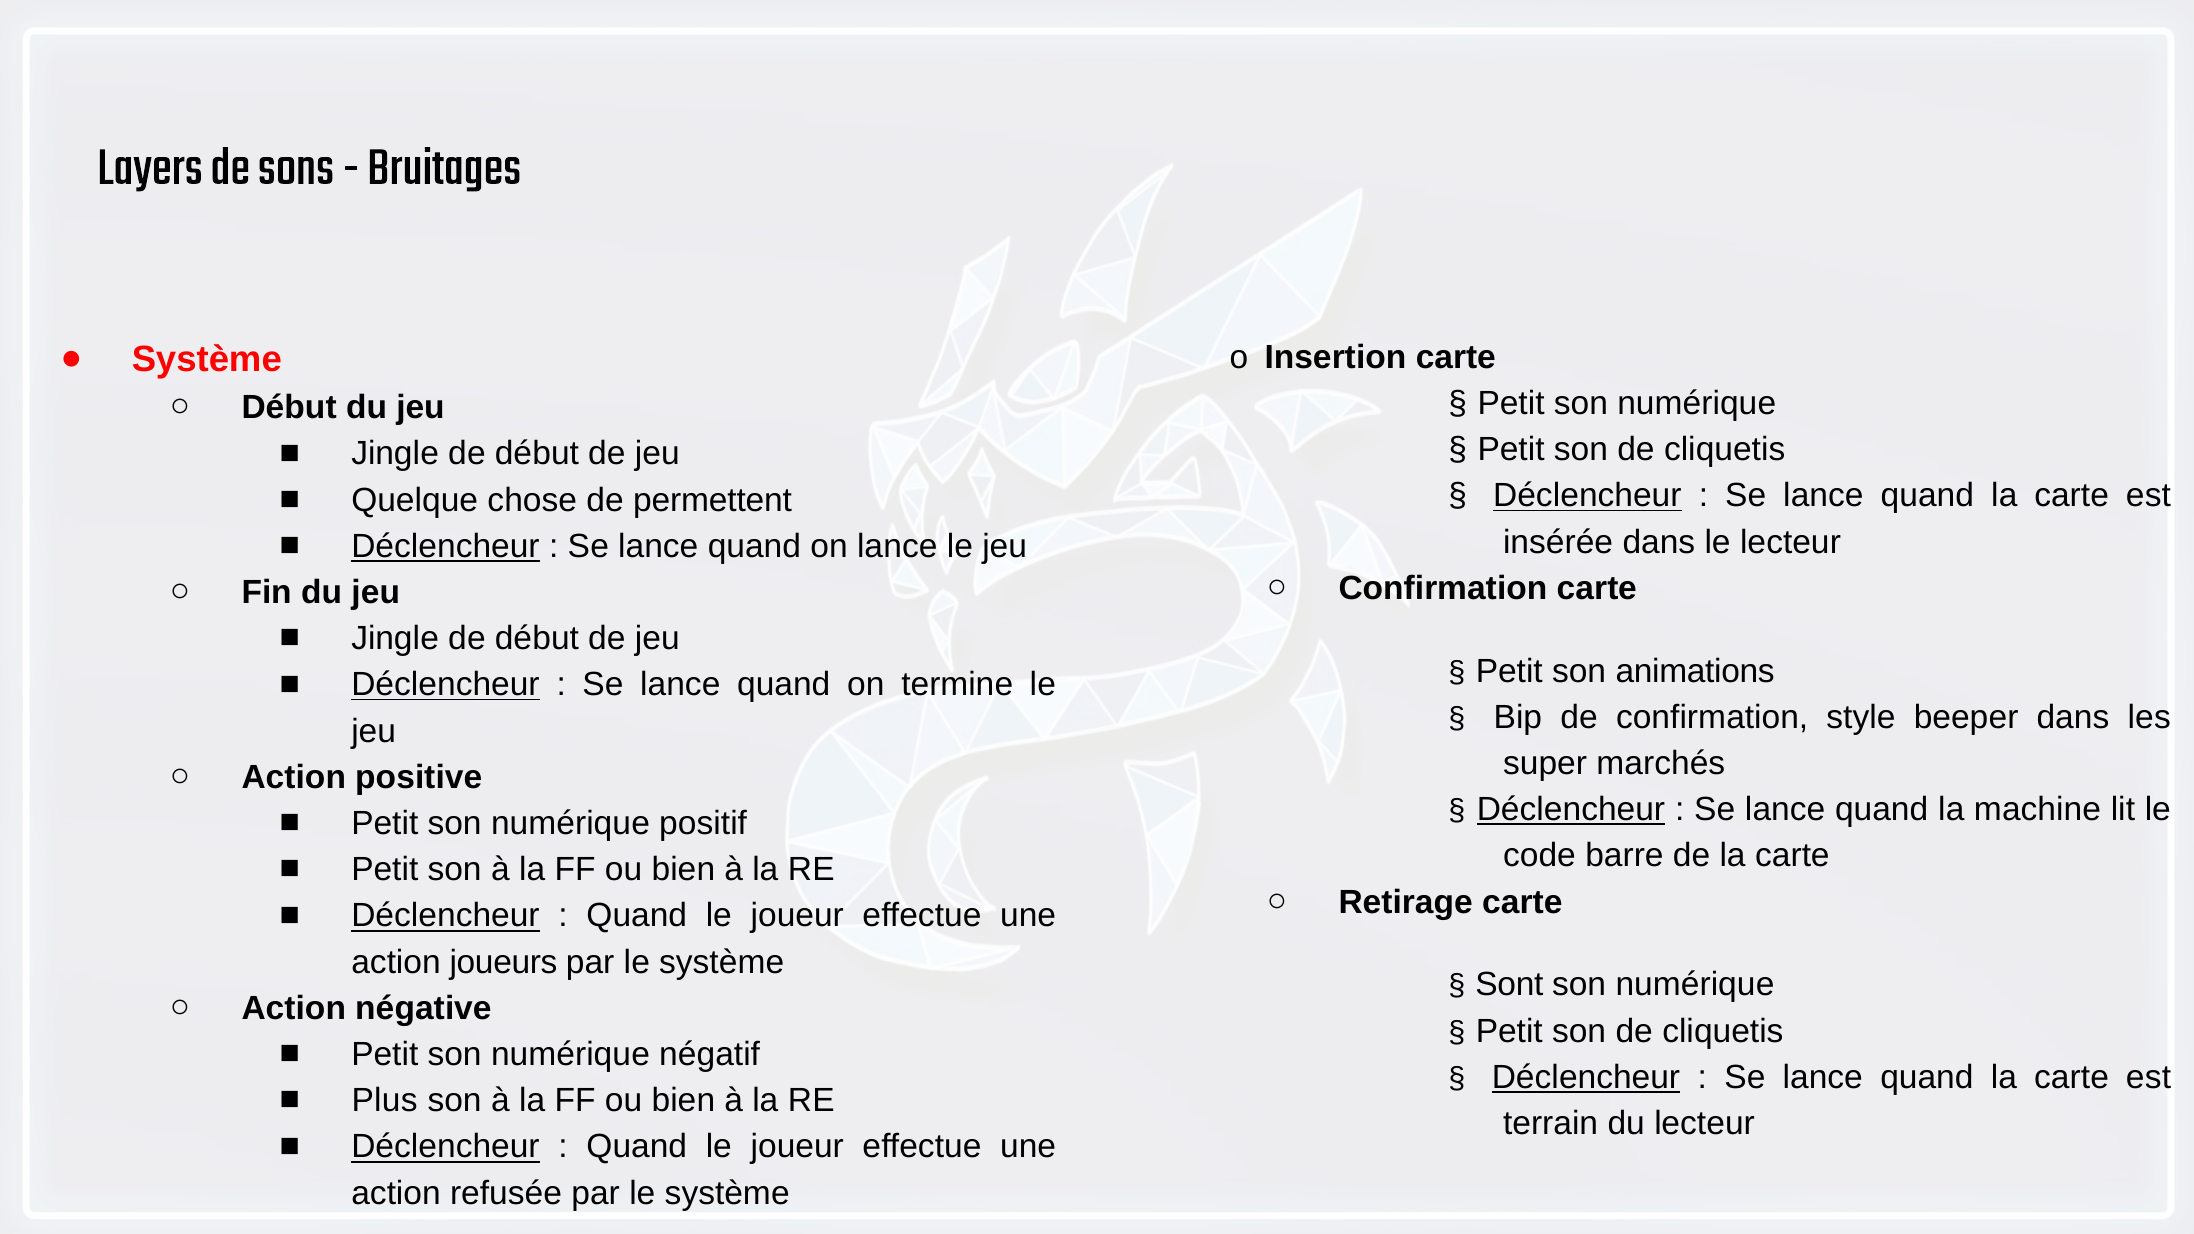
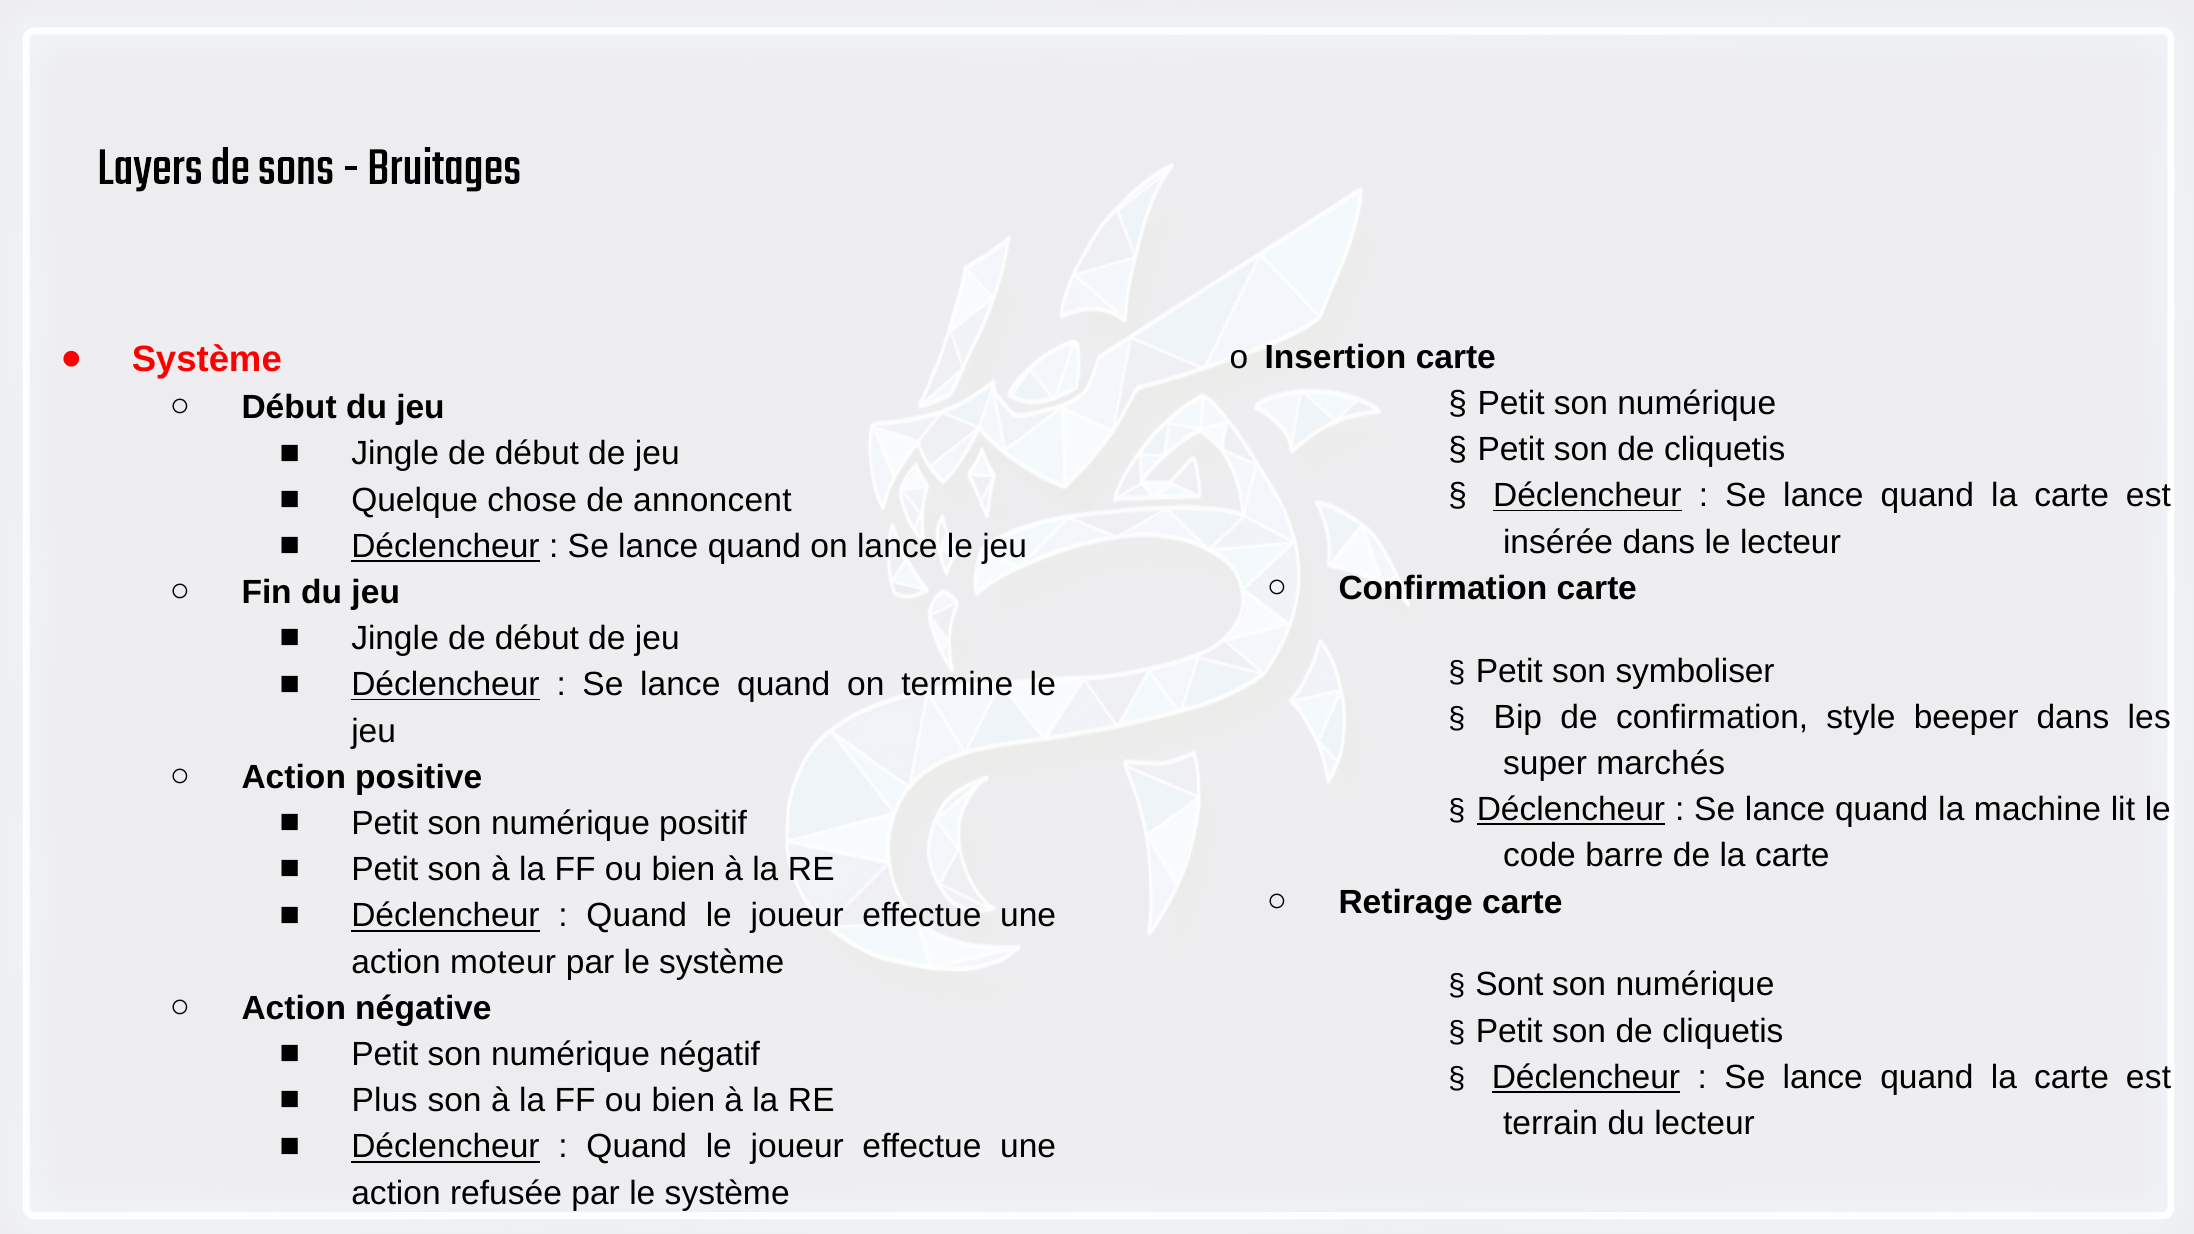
permettent: permettent -> annoncent
animations: animations -> symboliser
joueurs: joueurs -> moteur
